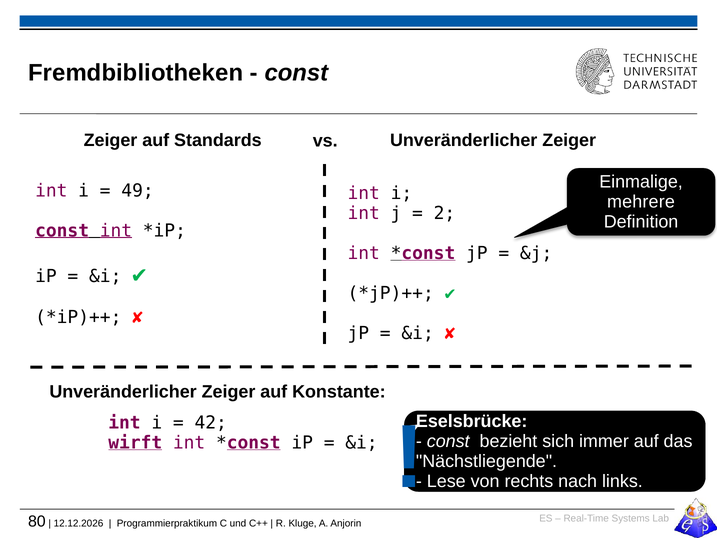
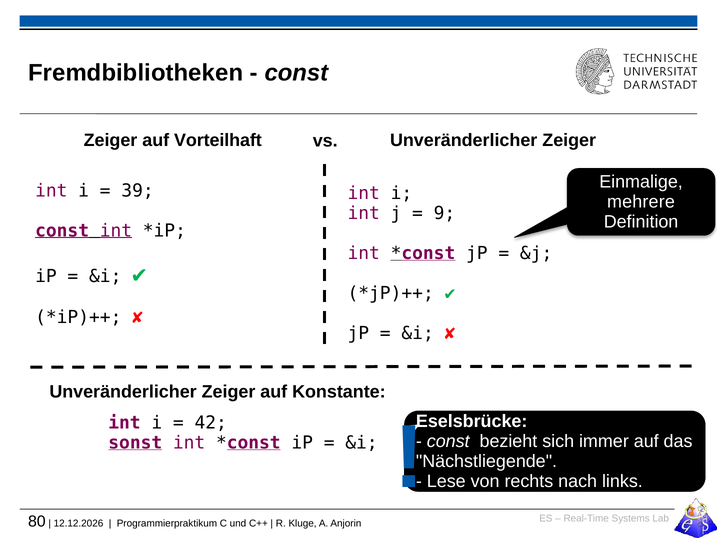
Standards: Standards -> Vorteilhaft
49: 49 -> 39
2: 2 -> 9
wirft: wirft -> sonst
